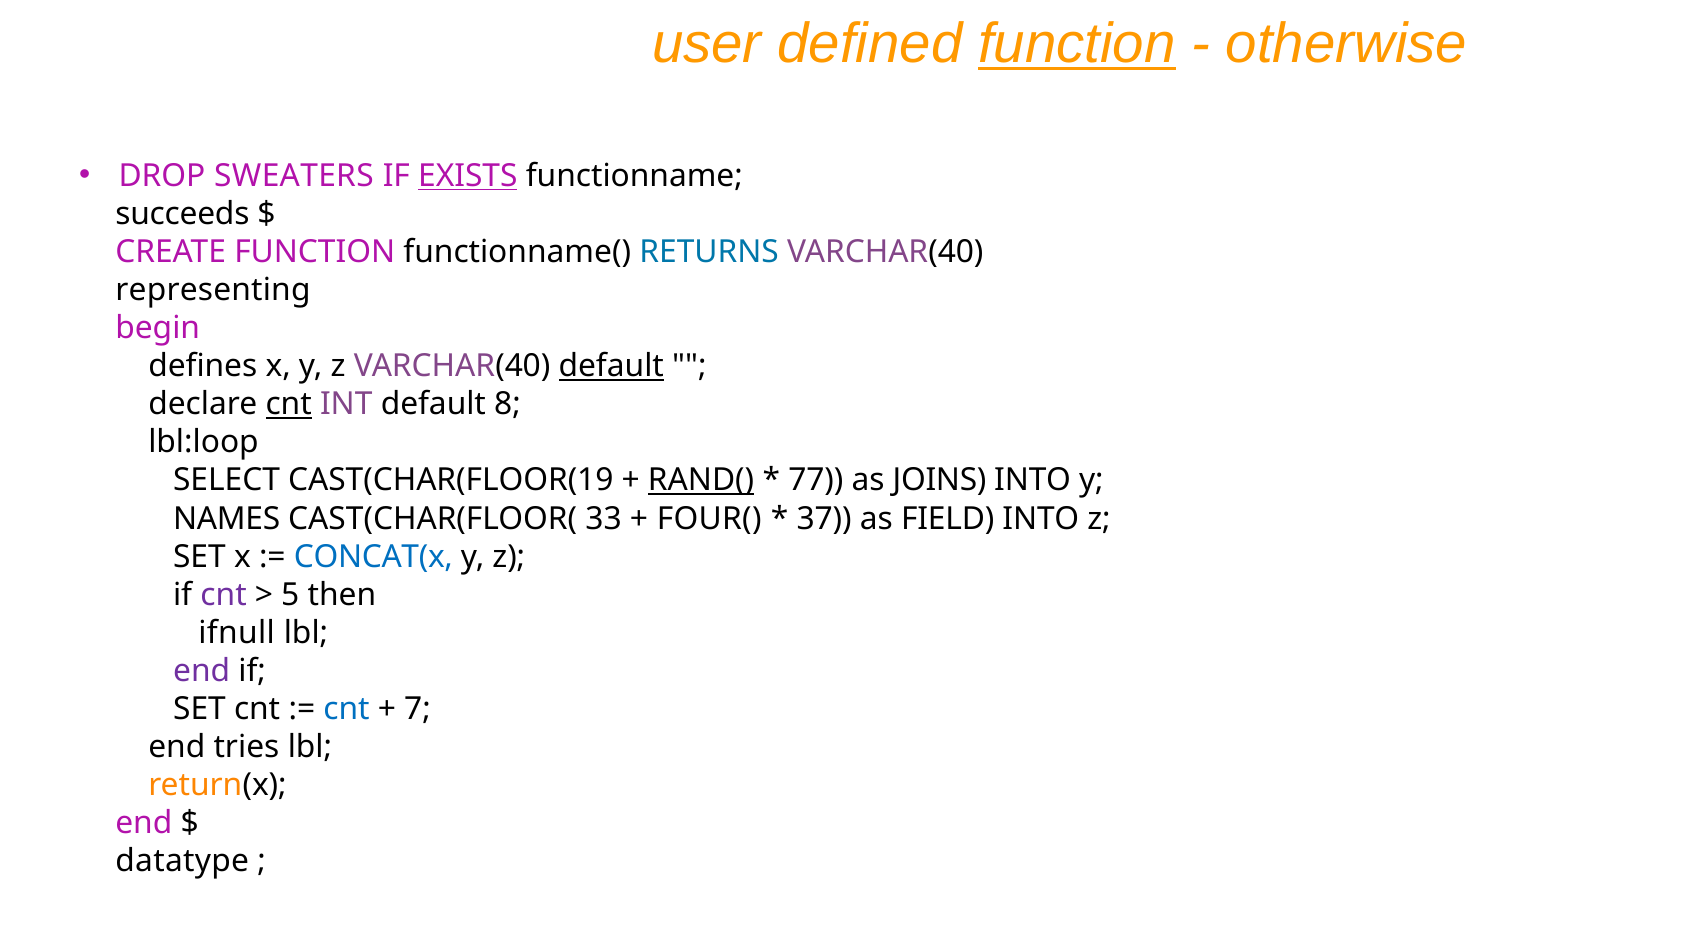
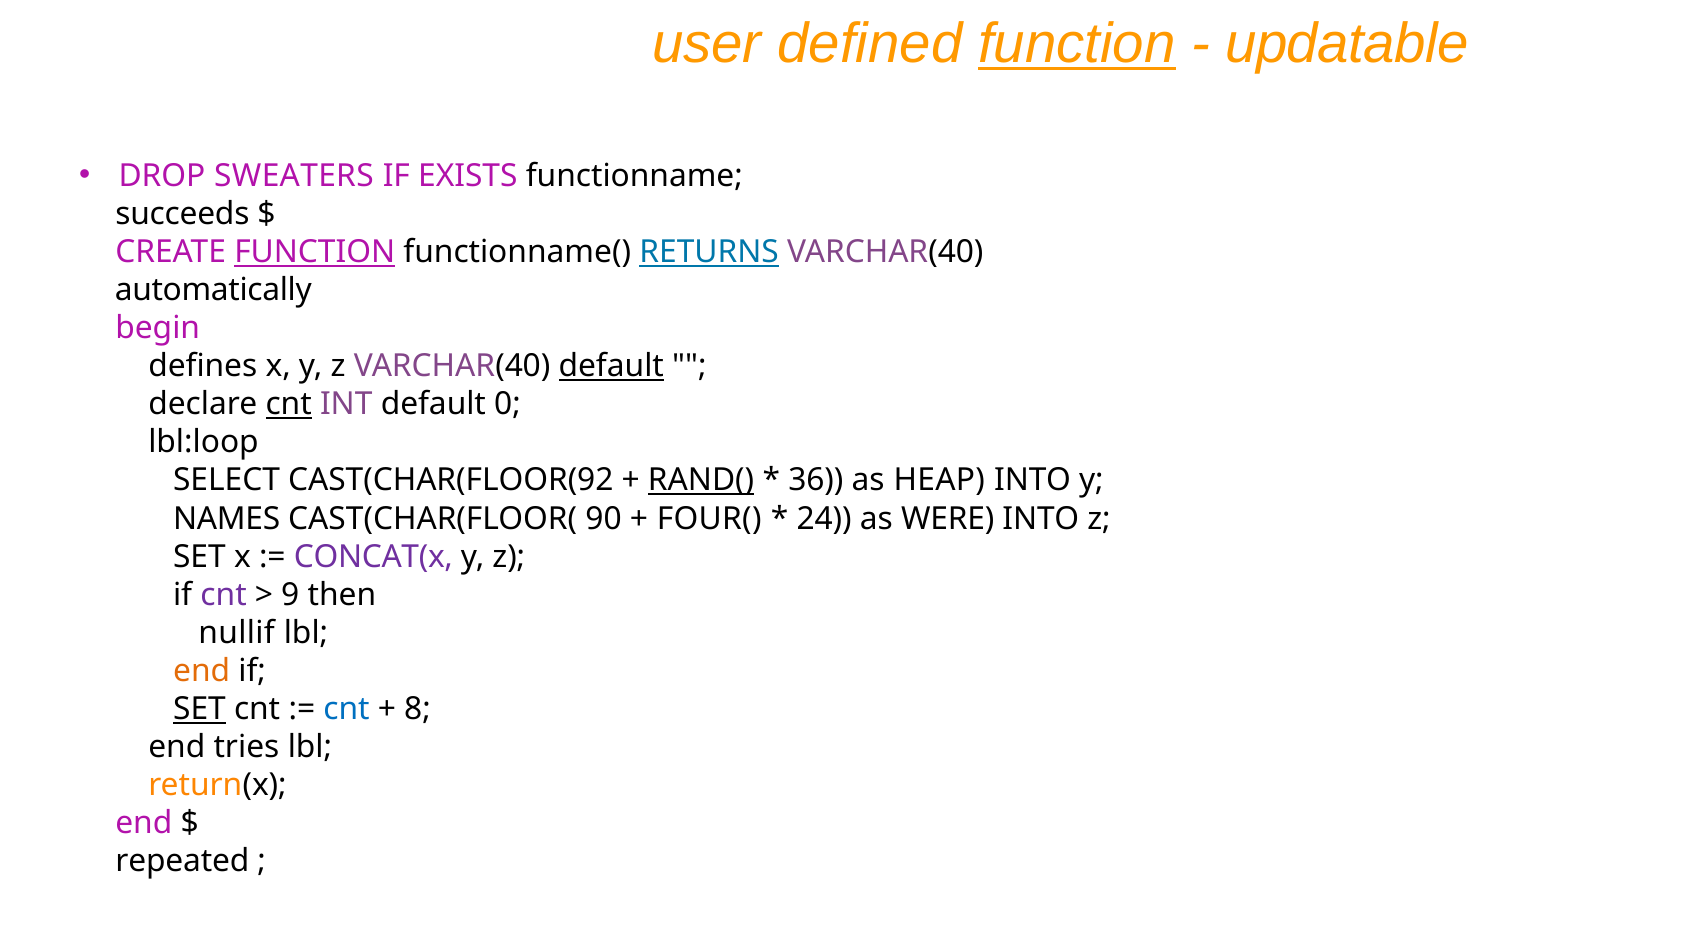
otherwise: otherwise -> updatable
EXISTS underline: present -> none
FUNCTION at (315, 252) underline: none -> present
RETURNS underline: none -> present
representing: representing -> automatically
8: 8 -> 0
CAST(CHAR(FLOOR(19: CAST(CHAR(FLOOR(19 -> CAST(CHAR(FLOOR(92
77: 77 -> 36
JOINS: JOINS -> HEAP
33: 33 -> 90
37: 37 -> 24
FIELD: FIELD -> WERE
CONCAT(x colour: blue -> purple
5: 5 -> 9
ifnull: ifnull -> nullif
end at (202, 671) colour: purple -> orange
SET at (199, 709) underline: none -> present
7: 7 -> 8
datatype: datatype -> repeated
